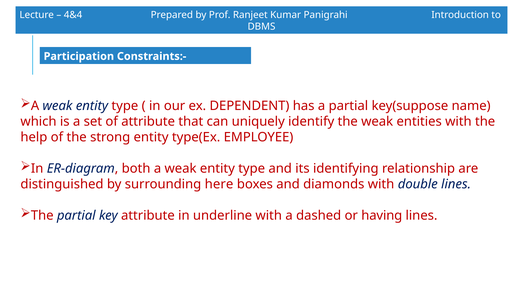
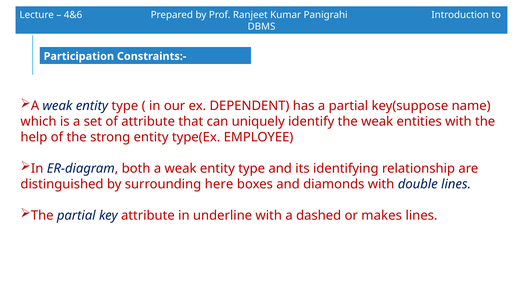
4&4: 4&4 -> 4&6
having: having -> makes
